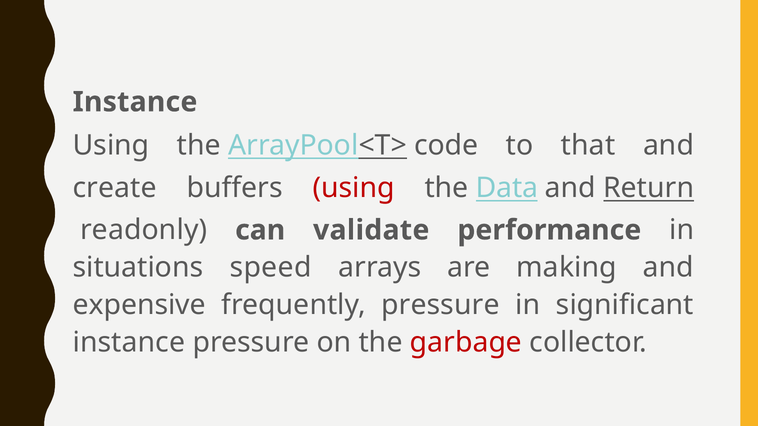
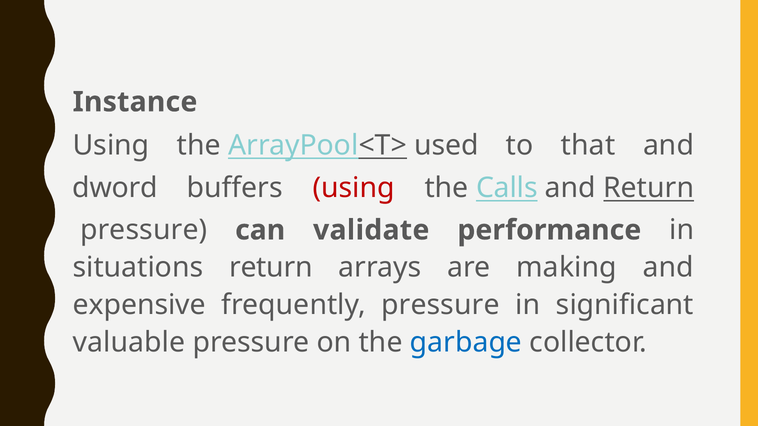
code: code -> used
create: create -> dword
Data: Data -> Calls
readonly at (144, 230): readonly -> pressure
situations speed: speed -> return
instance at (129, 343): instance -> valuable
garbage colour: red -> blue
